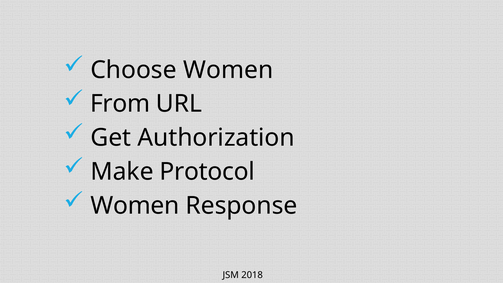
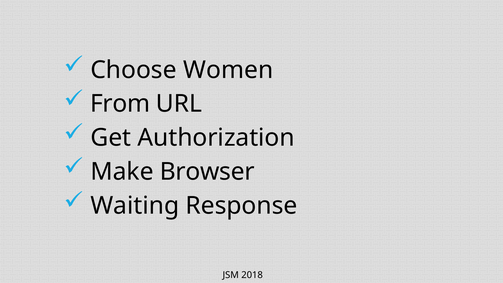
Protocol: Protocol -> Browser
Women at (135, 206): Women -> Waiting
